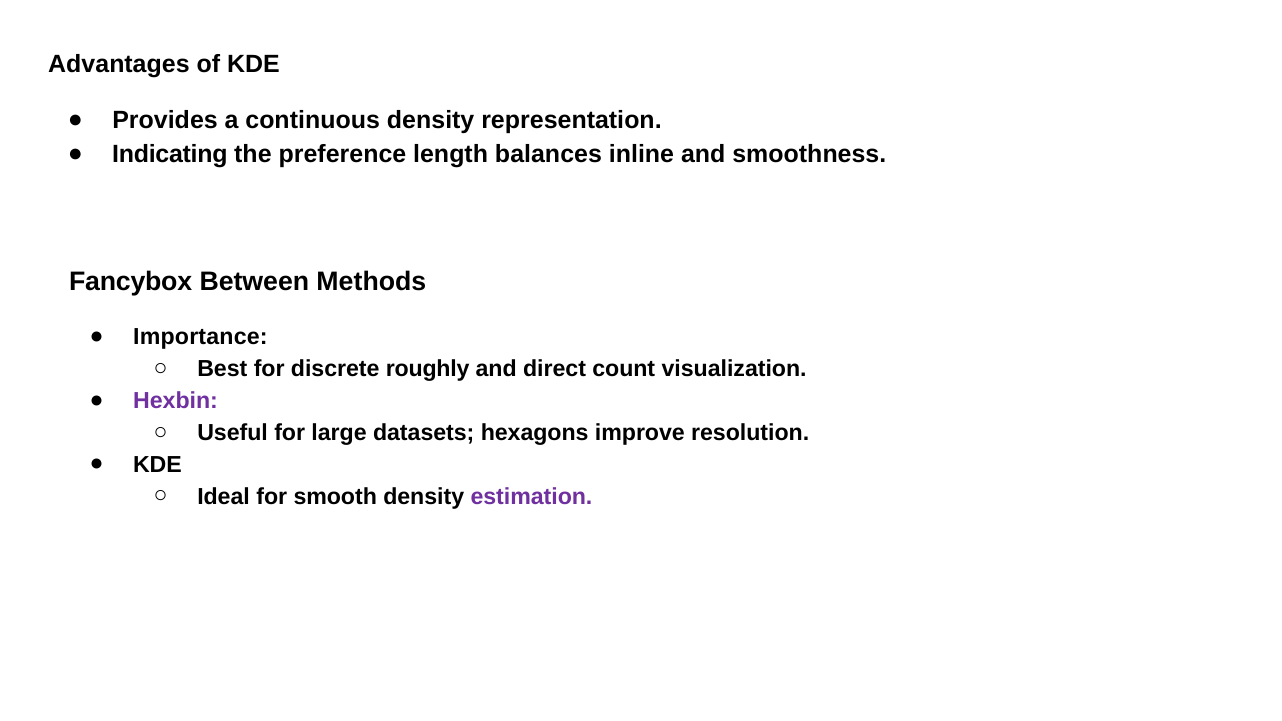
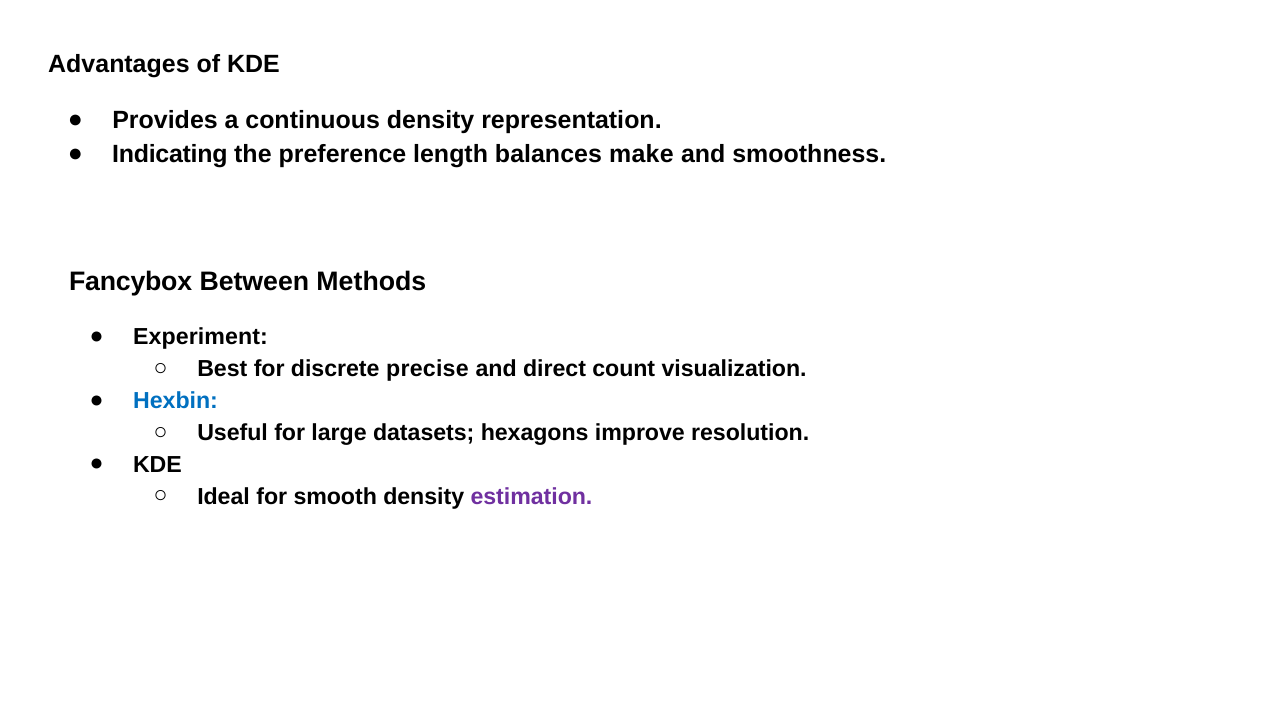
inline: inline -> make
Importance: Importance -> Experiment
roughly: roughly -> precise
Hexbin colour: purple -> blue
